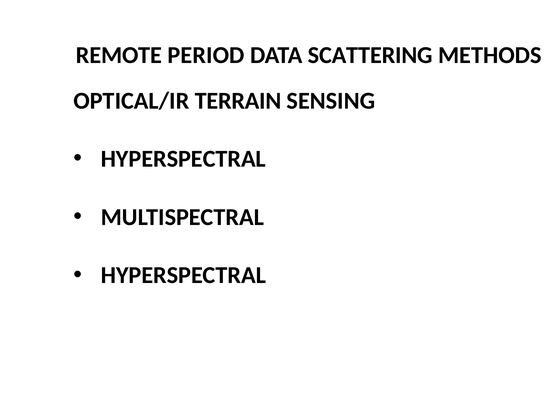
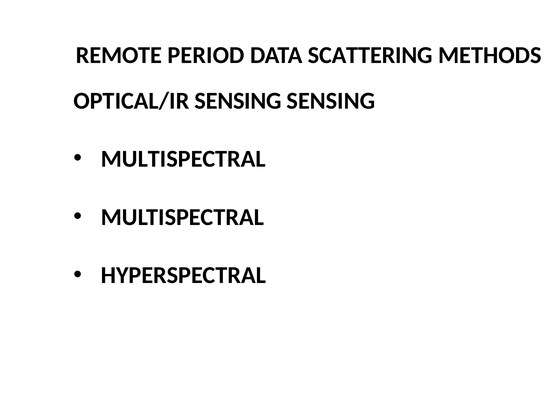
OPTICAL/IR TERRAIN: TERRAIN -> SENSING
HYPERSPECTRAL at (183, 159): HYPERSPECTRAL -> MULTISPECTRAL
